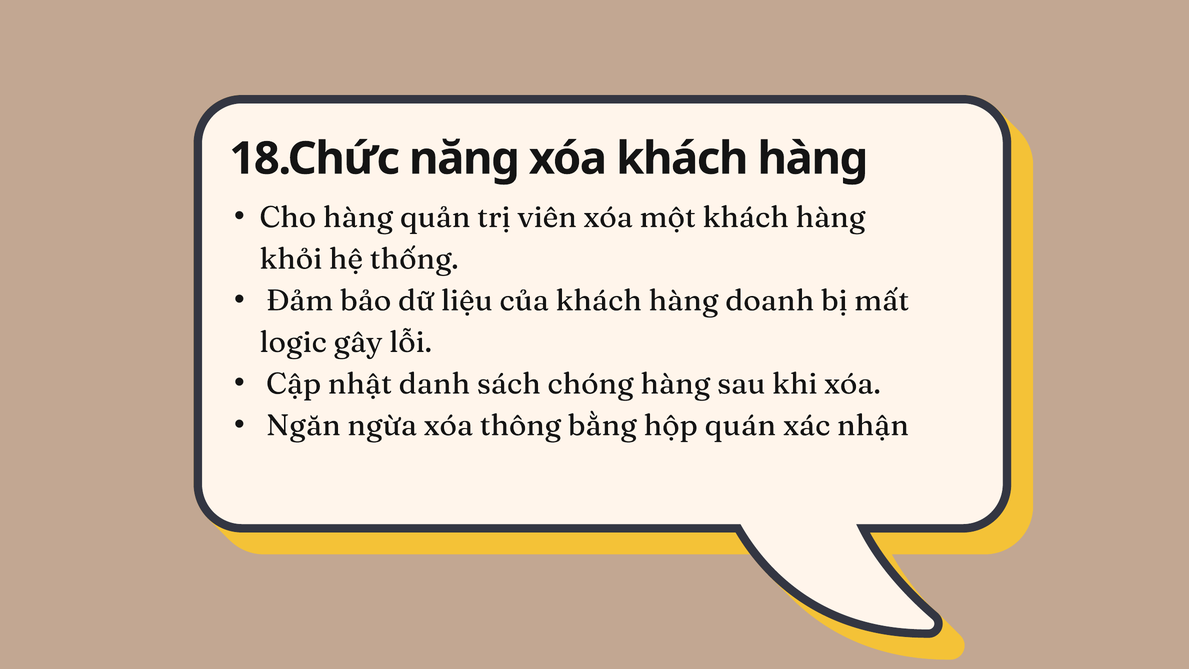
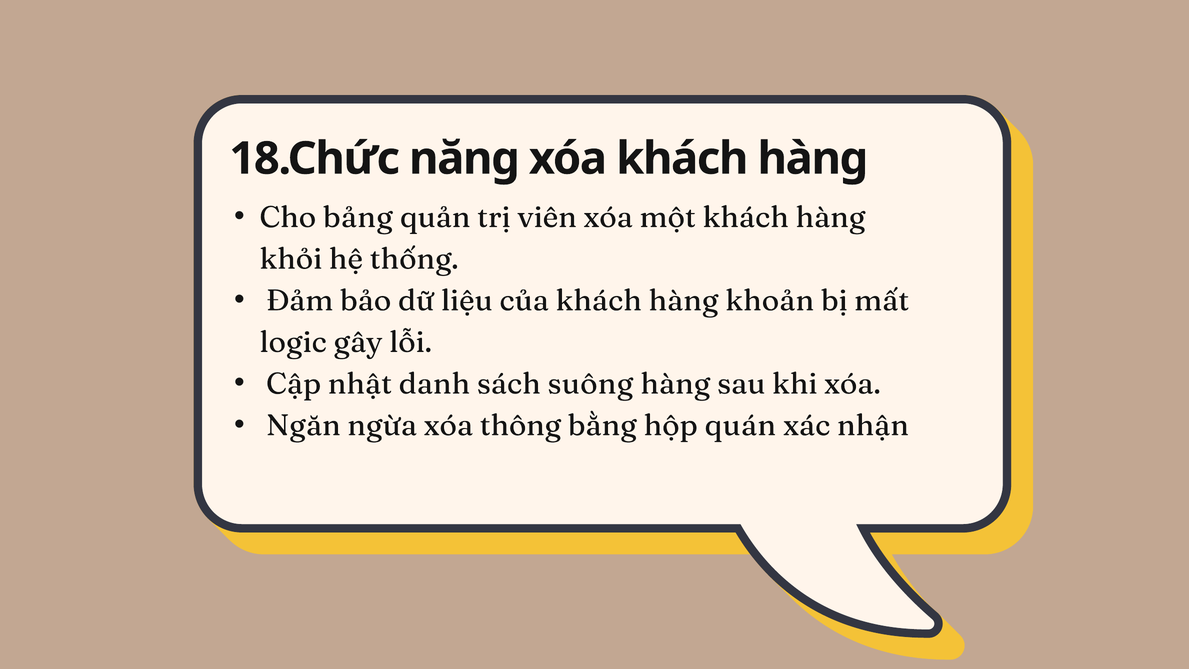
Cho hàng: hàng -> bảng
doanh: doanh -> khoản
chóng: chóng -> suông
